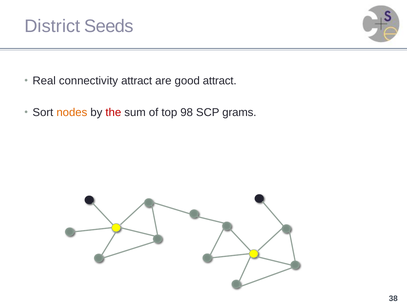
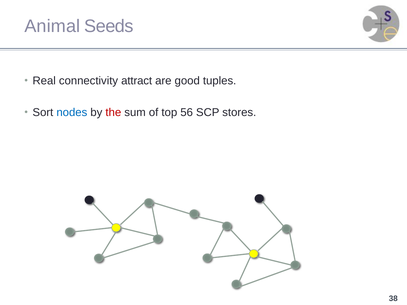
District: District -> Animal
good attract: attract -> tuples
nodes colour: orange -> blue
98: 98 -> 56
grams: grams -> stores
